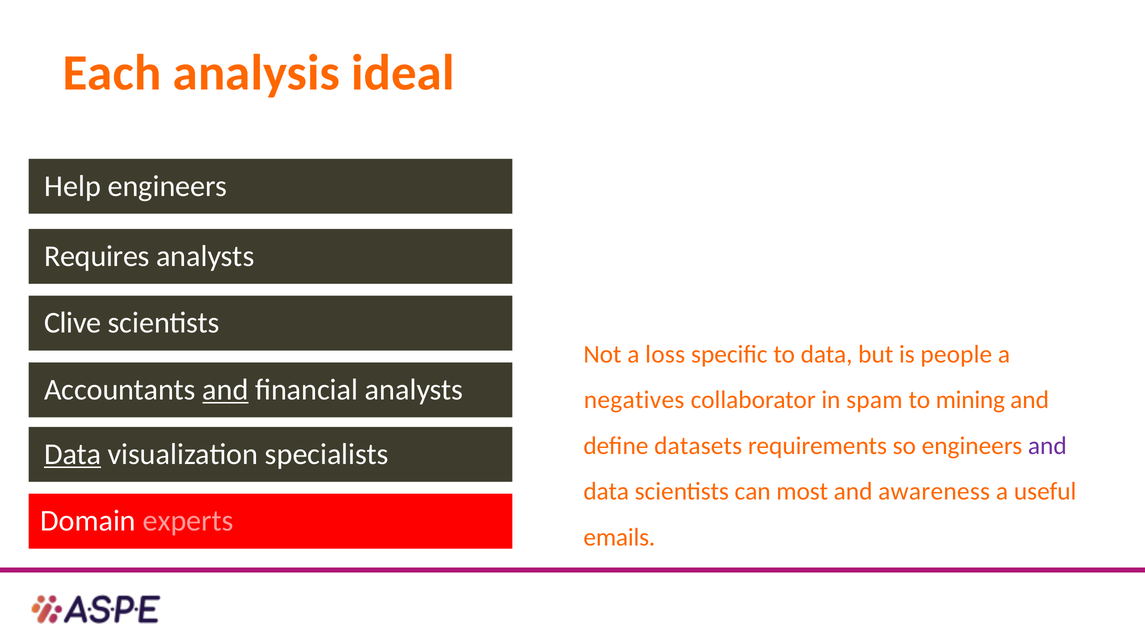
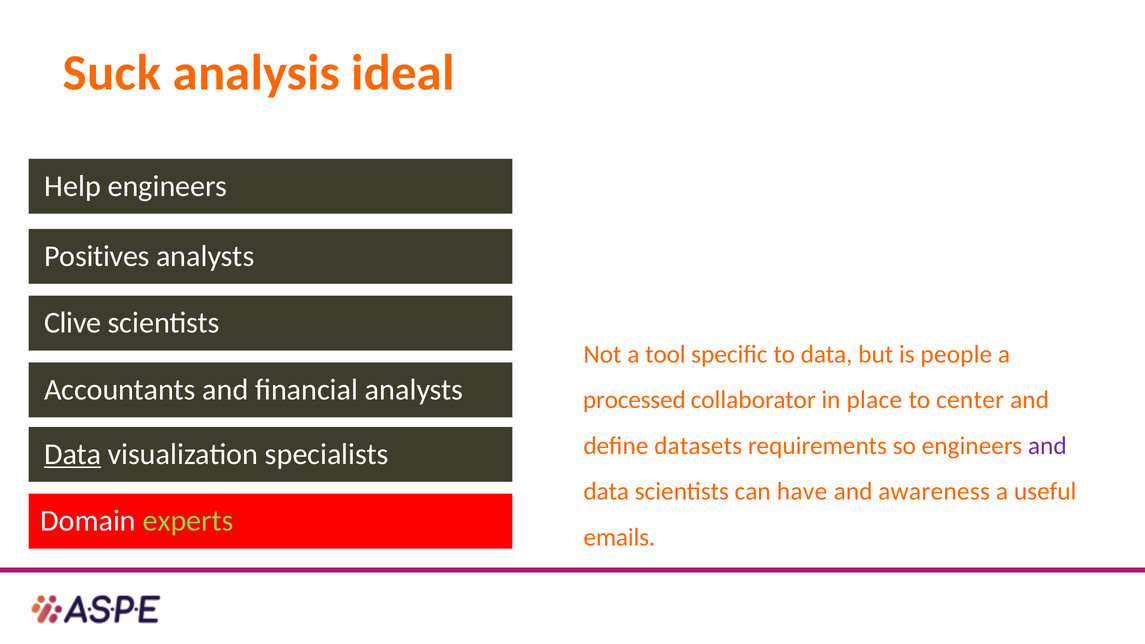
Each: Each -> Suck
Requires: Requires -> Positives
loss: loss -> tool
and at (225, 390) underline: present -> none
negatives: negatives -> processed
spam: spam -> place
mining: mining -> center
most: most -> have
experts colour: pink -> light green
